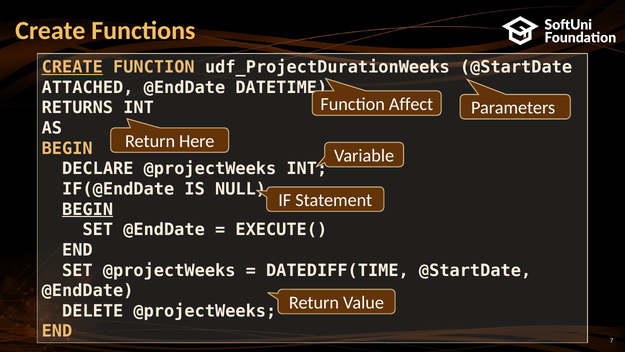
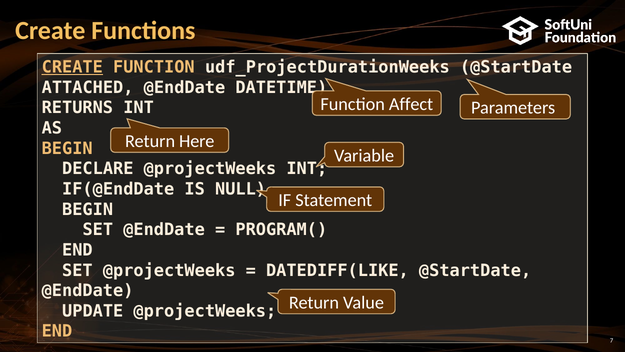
BEGIN at (88, 209) underline: present -> none
EXECUTE(: EXECUTE( -> PROGRAM(
DATEDIFF(TIME: DATEDIFF(TIME -> DATEDIFF(LIKE
DELETE: DELETE -> UPDATE
